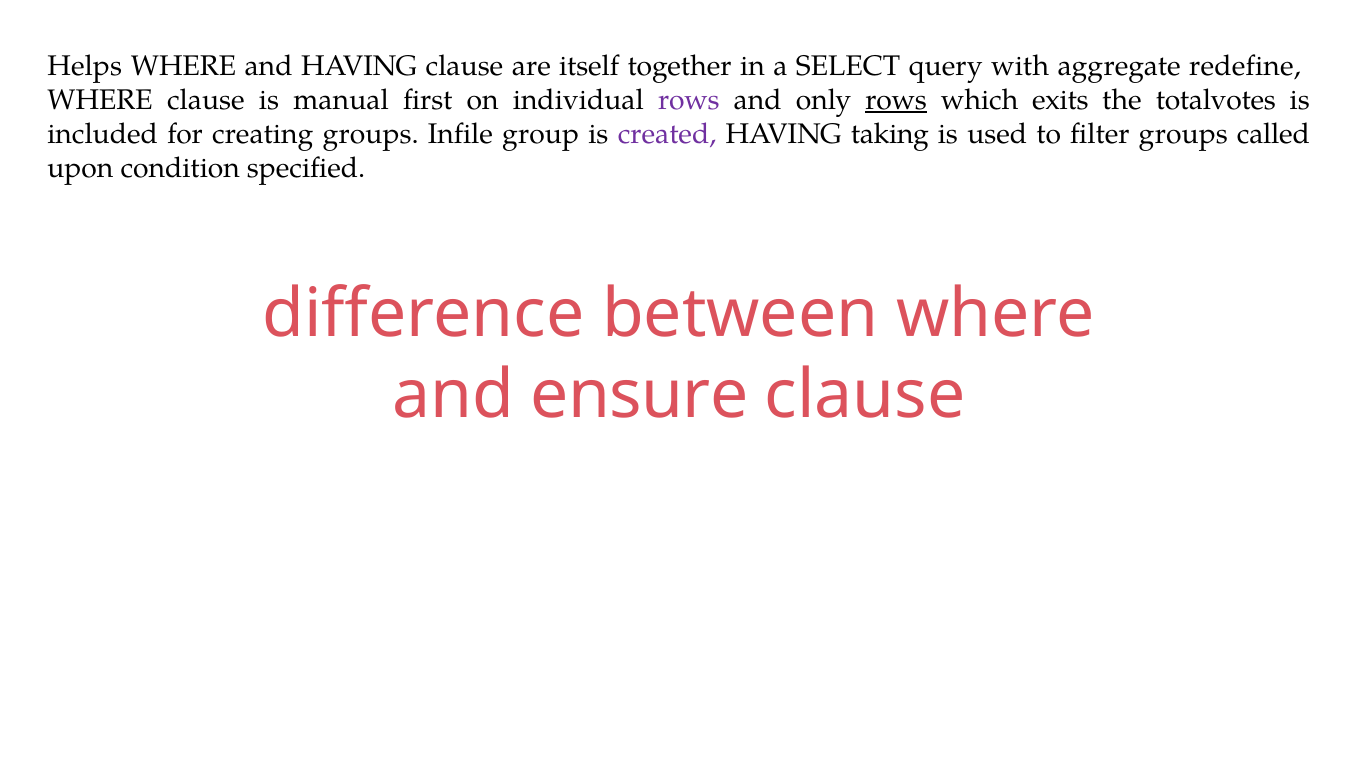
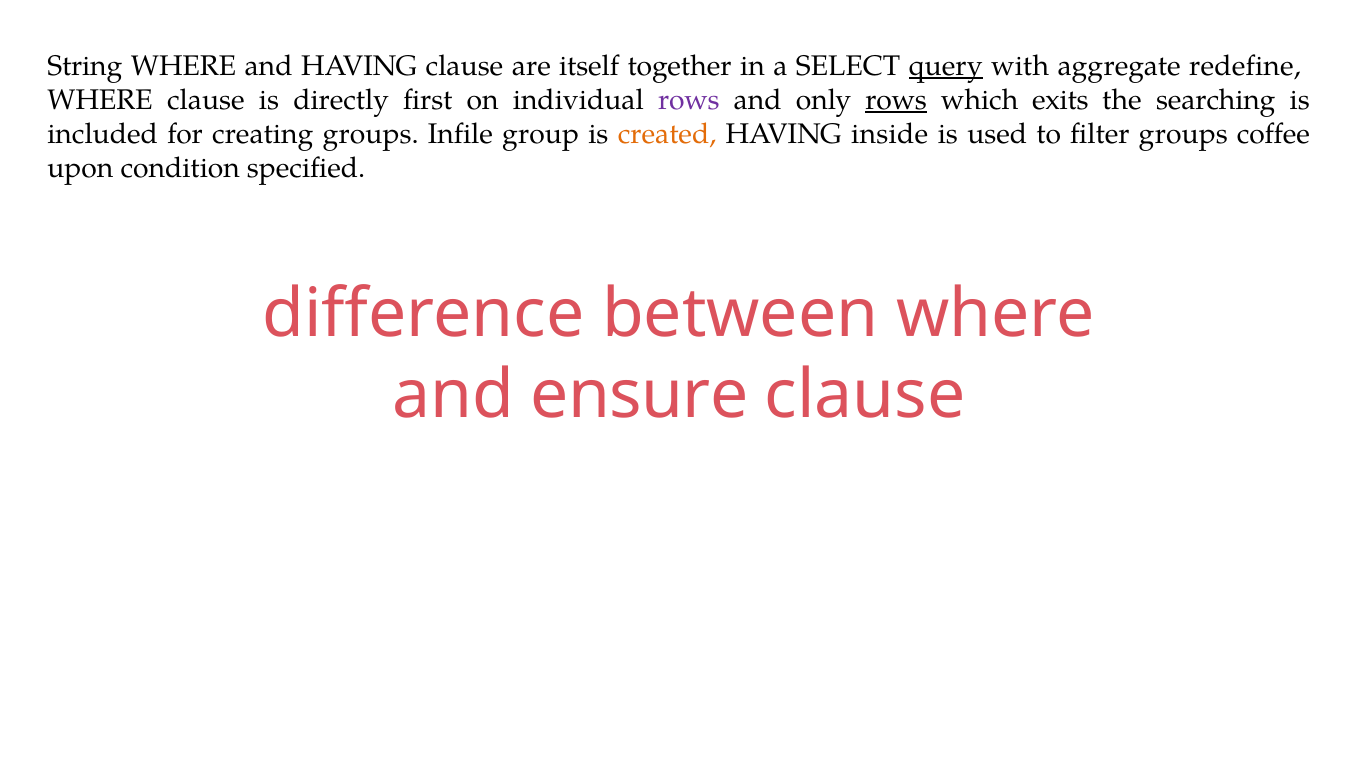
Helps: Helps -> String
query underline: none -> present
manual: manual -> directly
totalvotes: totalvotes -> searching
created colour: purple -> orange
taking: taking -> inside
called: called -> coffee
